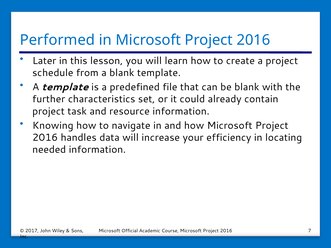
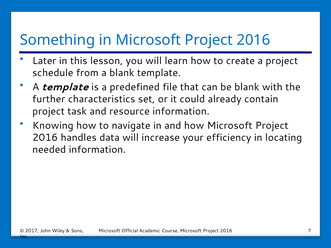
Performed: Performed -> Something
